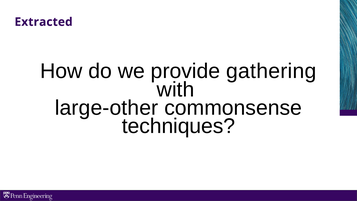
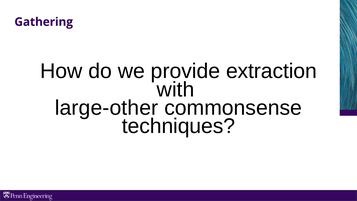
Extracted: Extracted -> Gathering
gathering: gathering -> extraction
